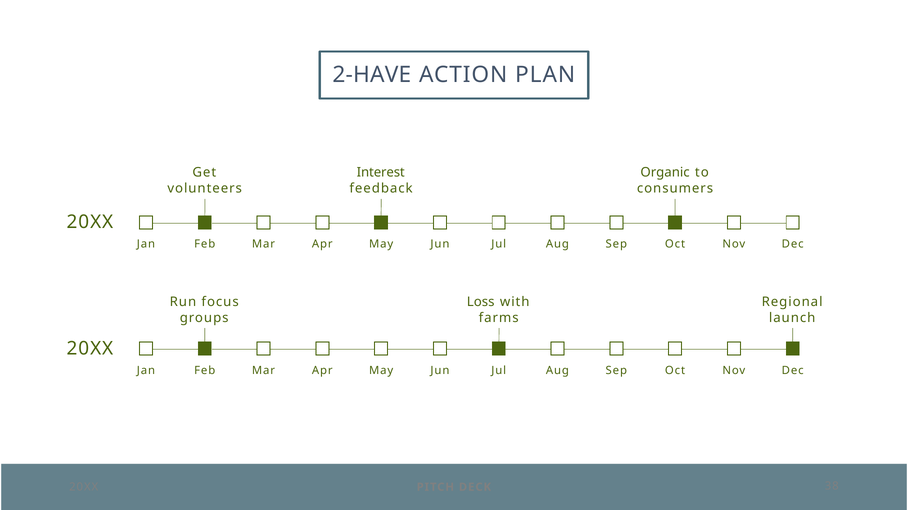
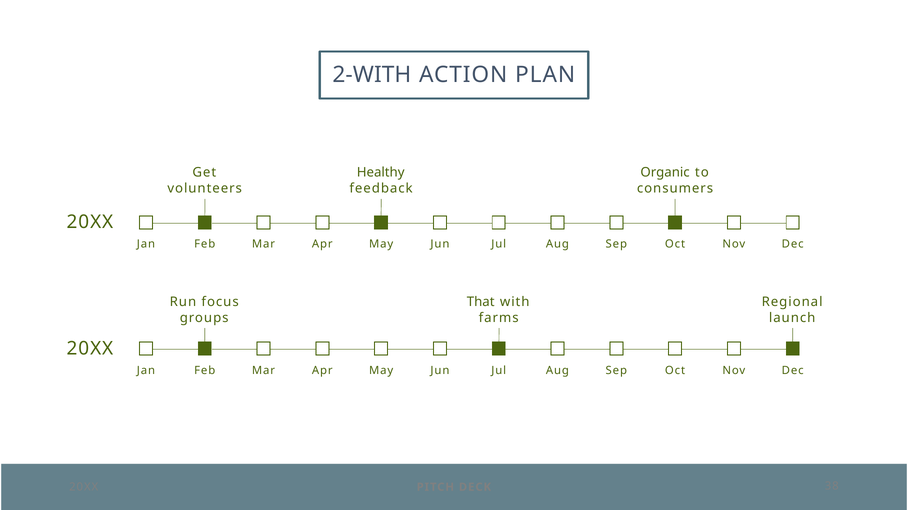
2-HAVE: 2-HAVE -> 2-WITH
Interest: Interest -> Healthy
Loss: Loss -> That
